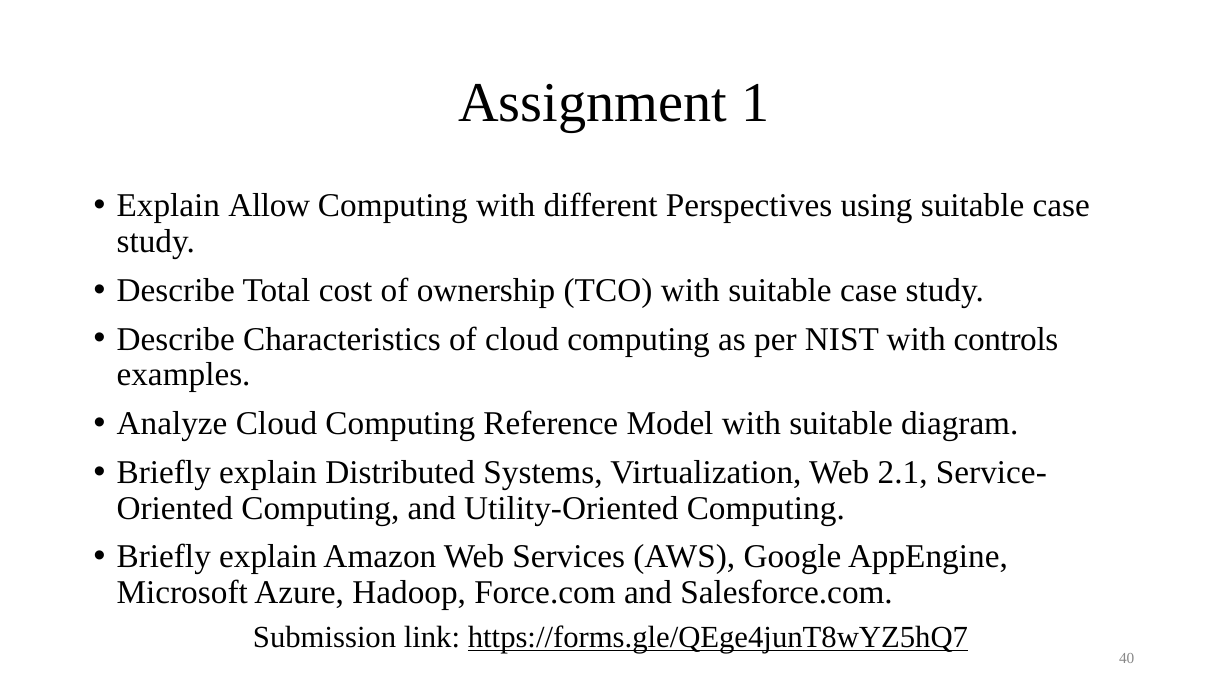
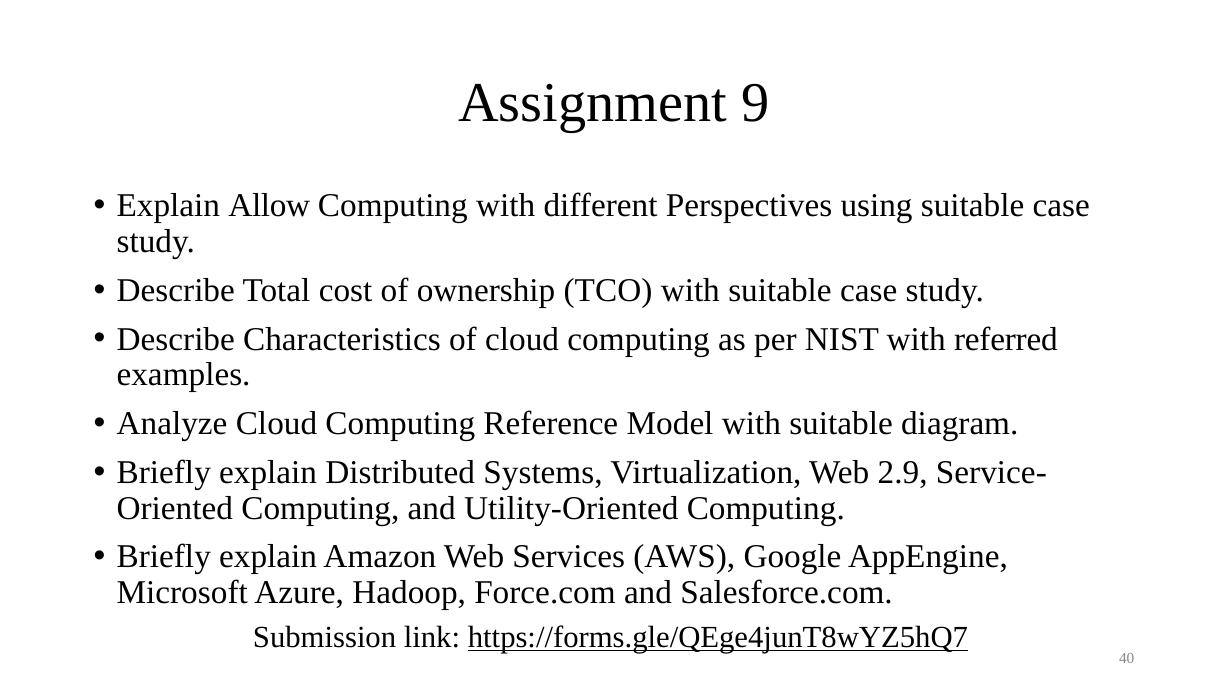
1: 1 -> 9
controls: controls -> referred
2.1: 2.1 -> 2.9
